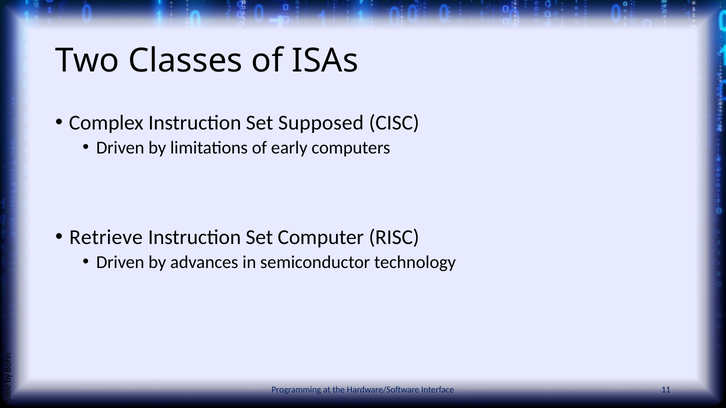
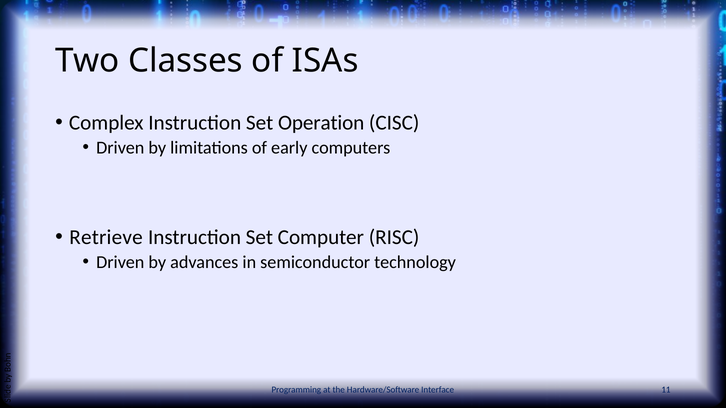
Supposed: Supposed -> Operation
